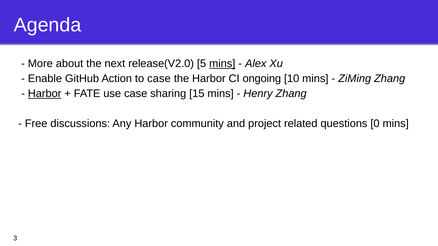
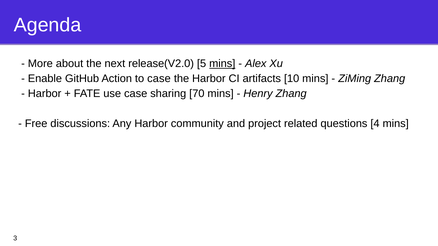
ongoing: ongoing -> artifacts
Harbor at (45, 94) underline: present -> none
15: 15 -> 70
0: 0 -> 4
